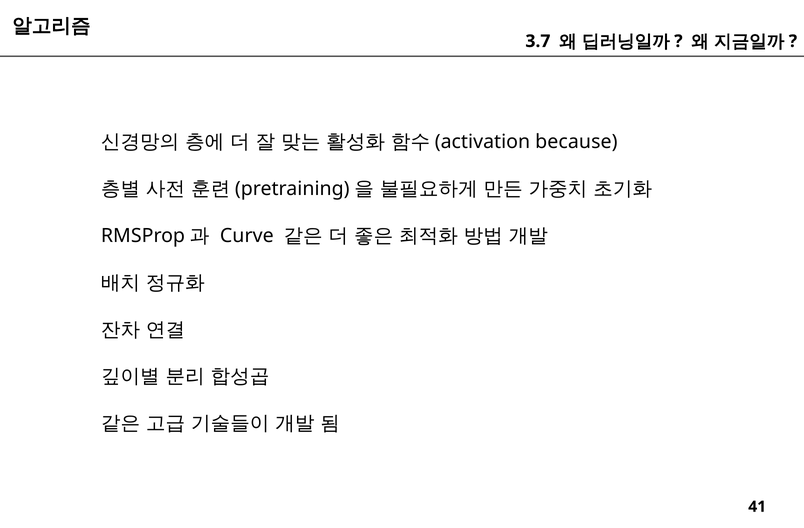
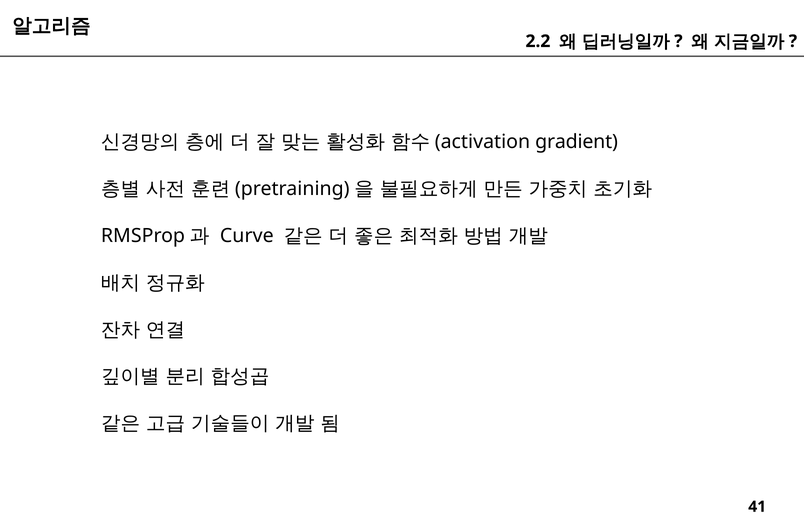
3.7: 3.7 -> 2.2
because: because -> gradient
